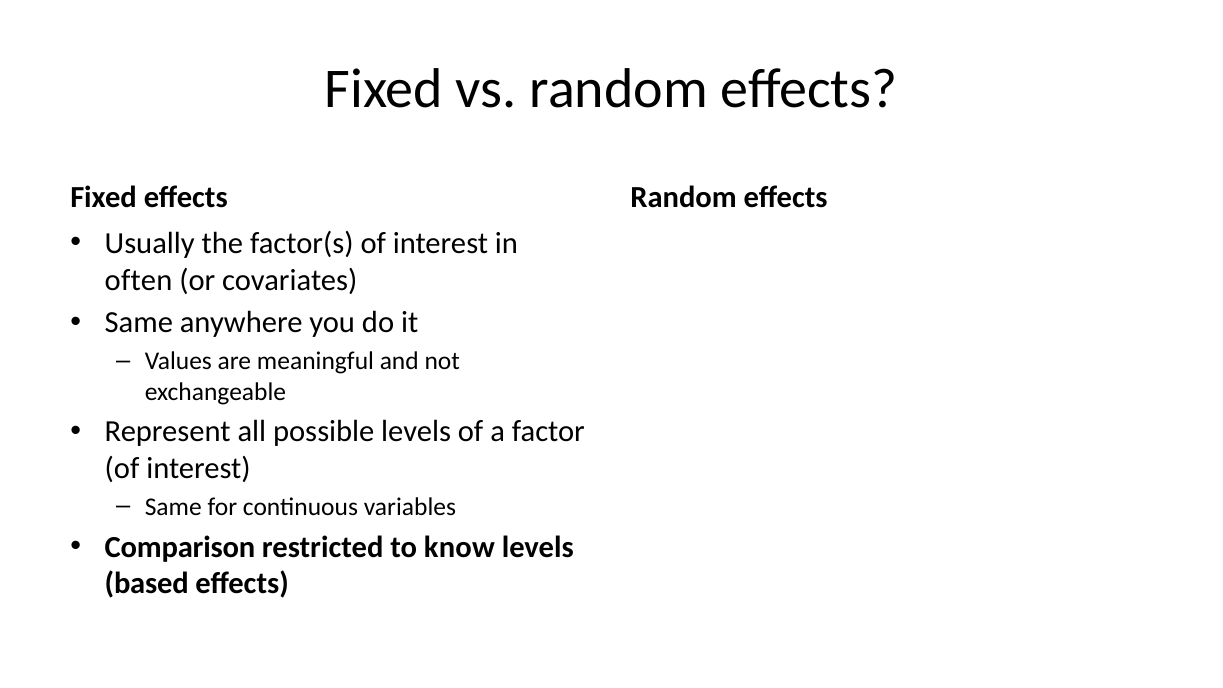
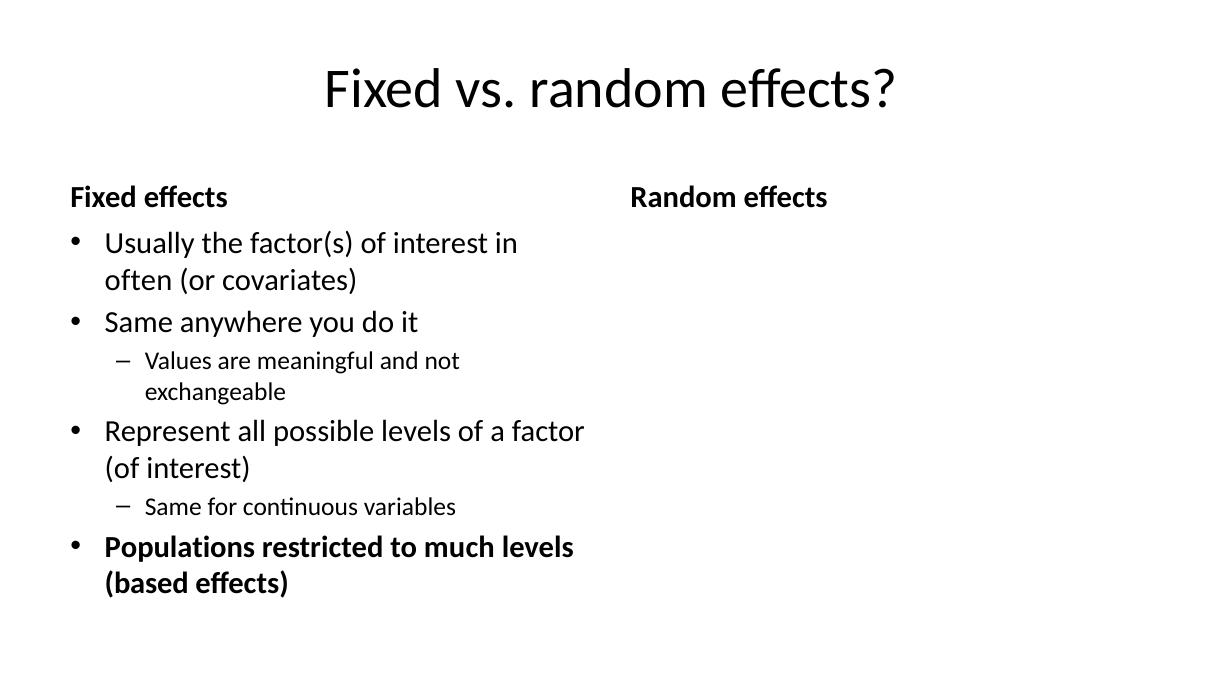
Comparison: Comparison -> Populations
know: know -> much
